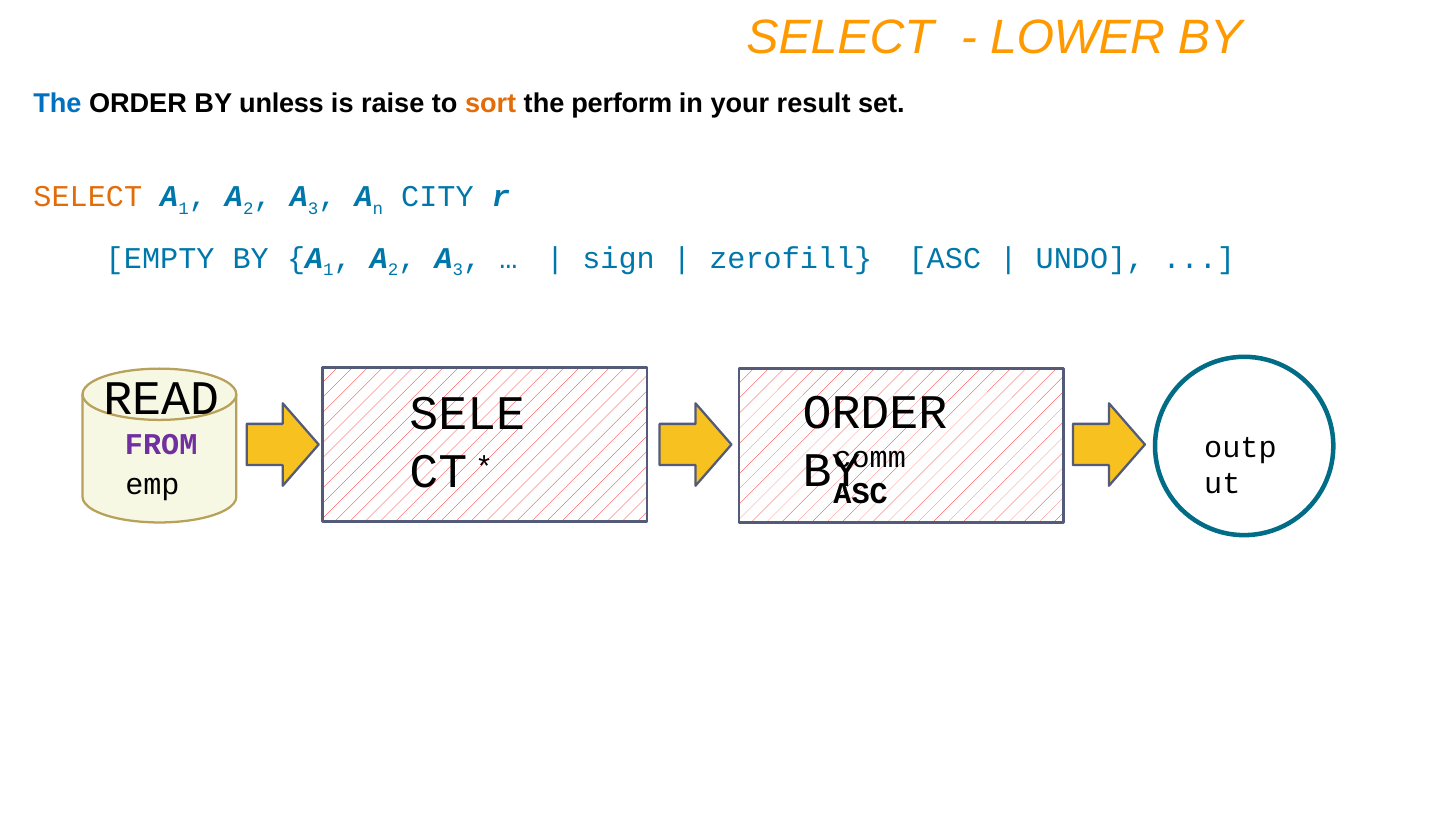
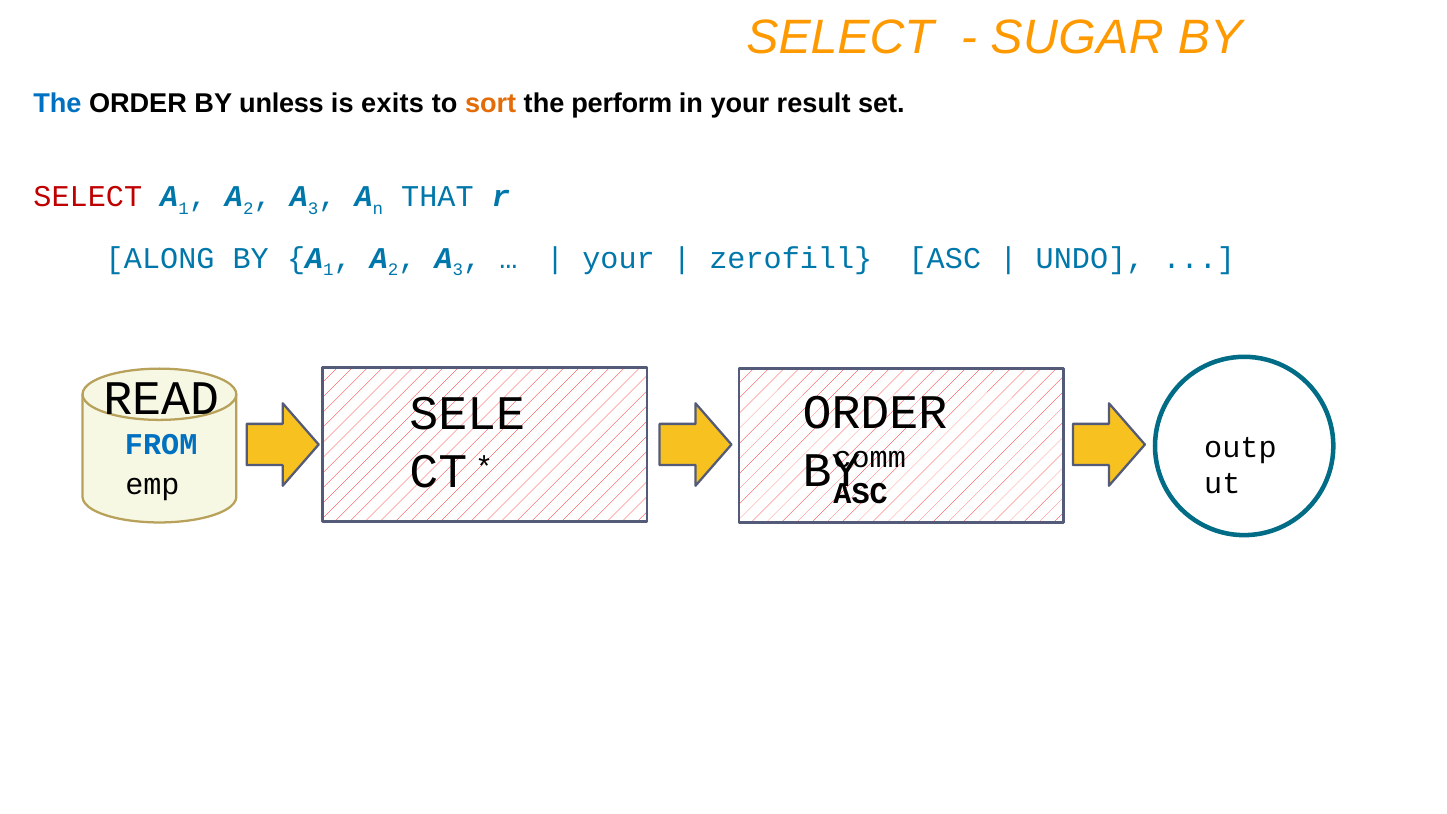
LOWER: LOWER -> SUGAR
raise: raise -> exits
SELECT at (88, 197) colour: orange -> red
CITY: CITY -> THAT
EMPTY: EMPTY -> ALONG
sign at (619, 258): sign -> your
FROM colour: purple -> blue
